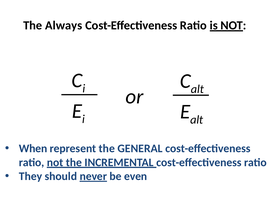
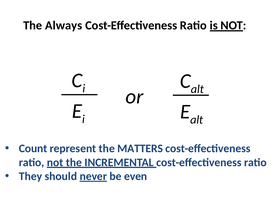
When: When -> Count
GENERAL: GENERAL -> MATTERS
